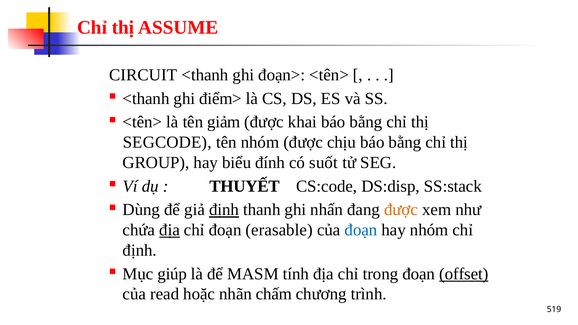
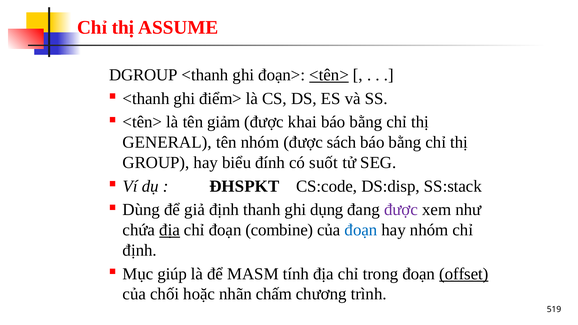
CIRCUIT: CIRCUIT -> DGROUP
<tên> at (329, 75) underline: none -> present
SEGCODE: SEGCODE -> GENERAL
chịu: chịu -> sách
THUYẾT: THUYẾT -> ĐHSPKT
định at (224, 210) underline: present -> none
nhấn: nhấn -> dụng
được at (401, 210) colour: orange -> purple
erasable: erasable -> combine
read: read -> chối
